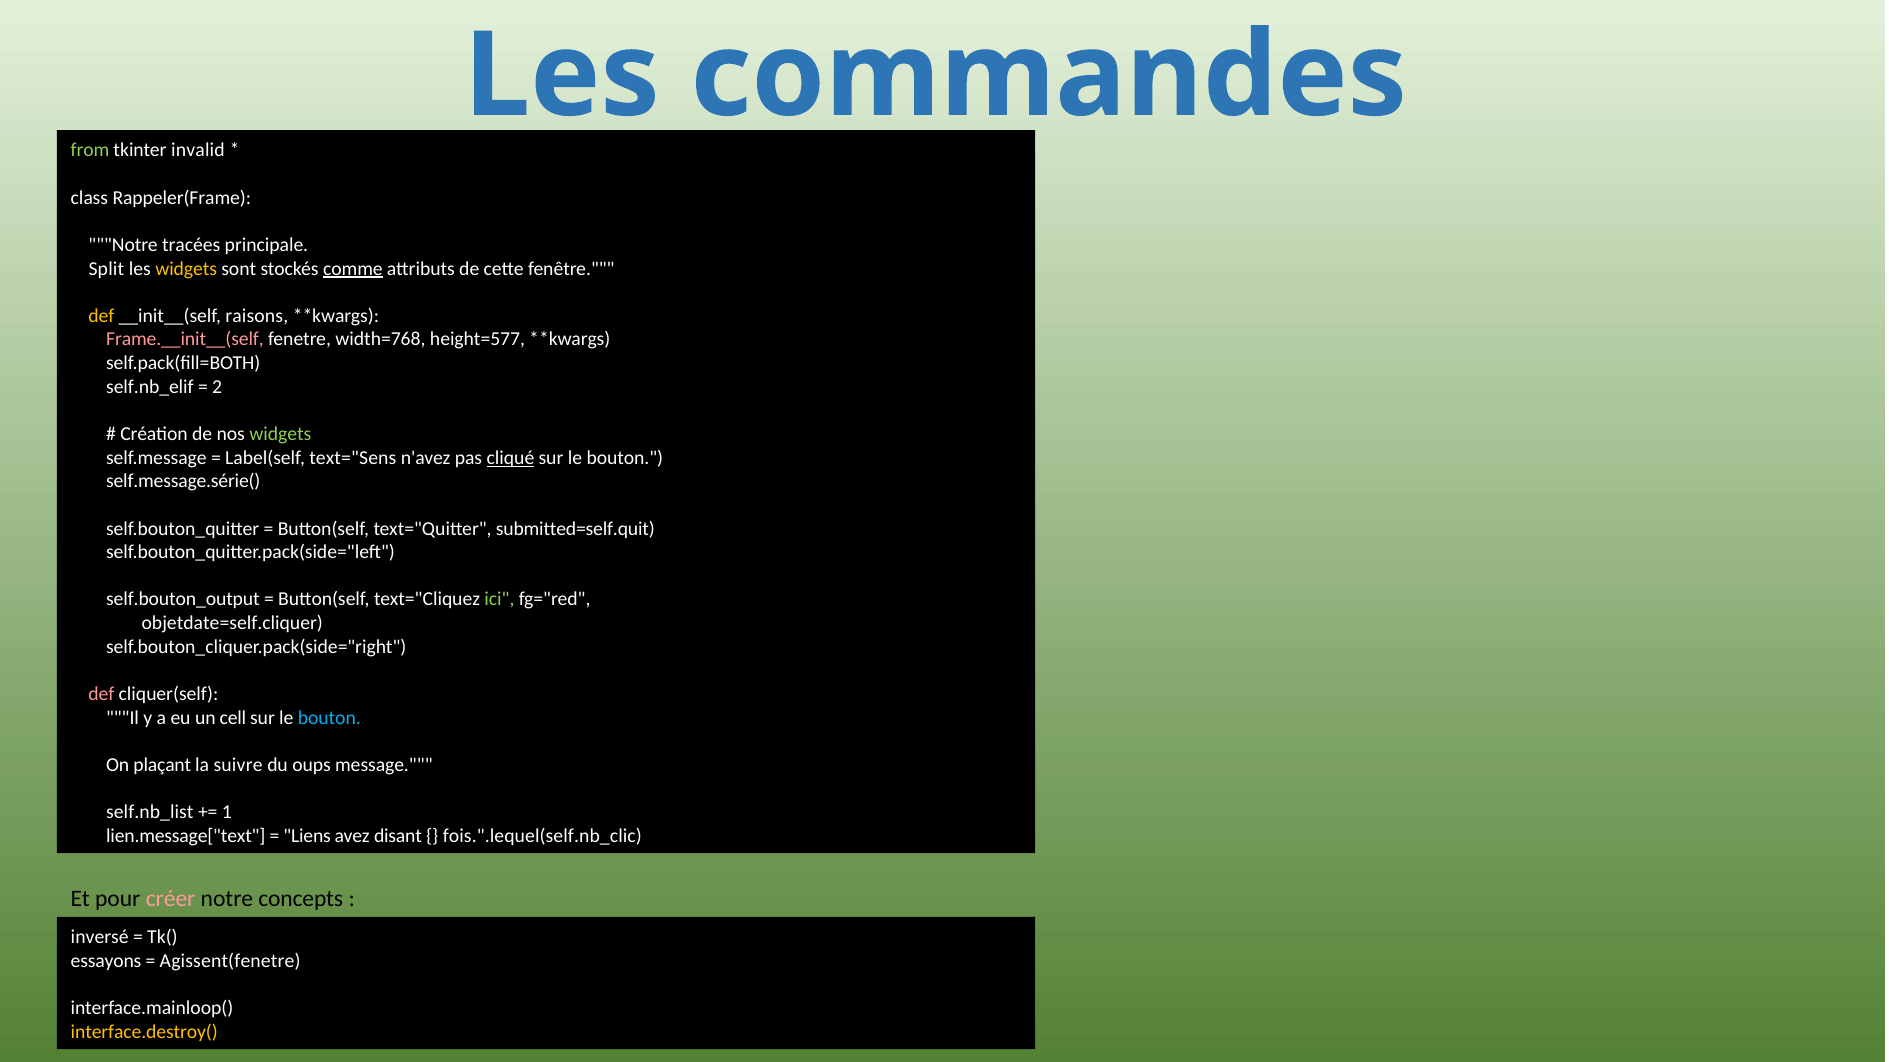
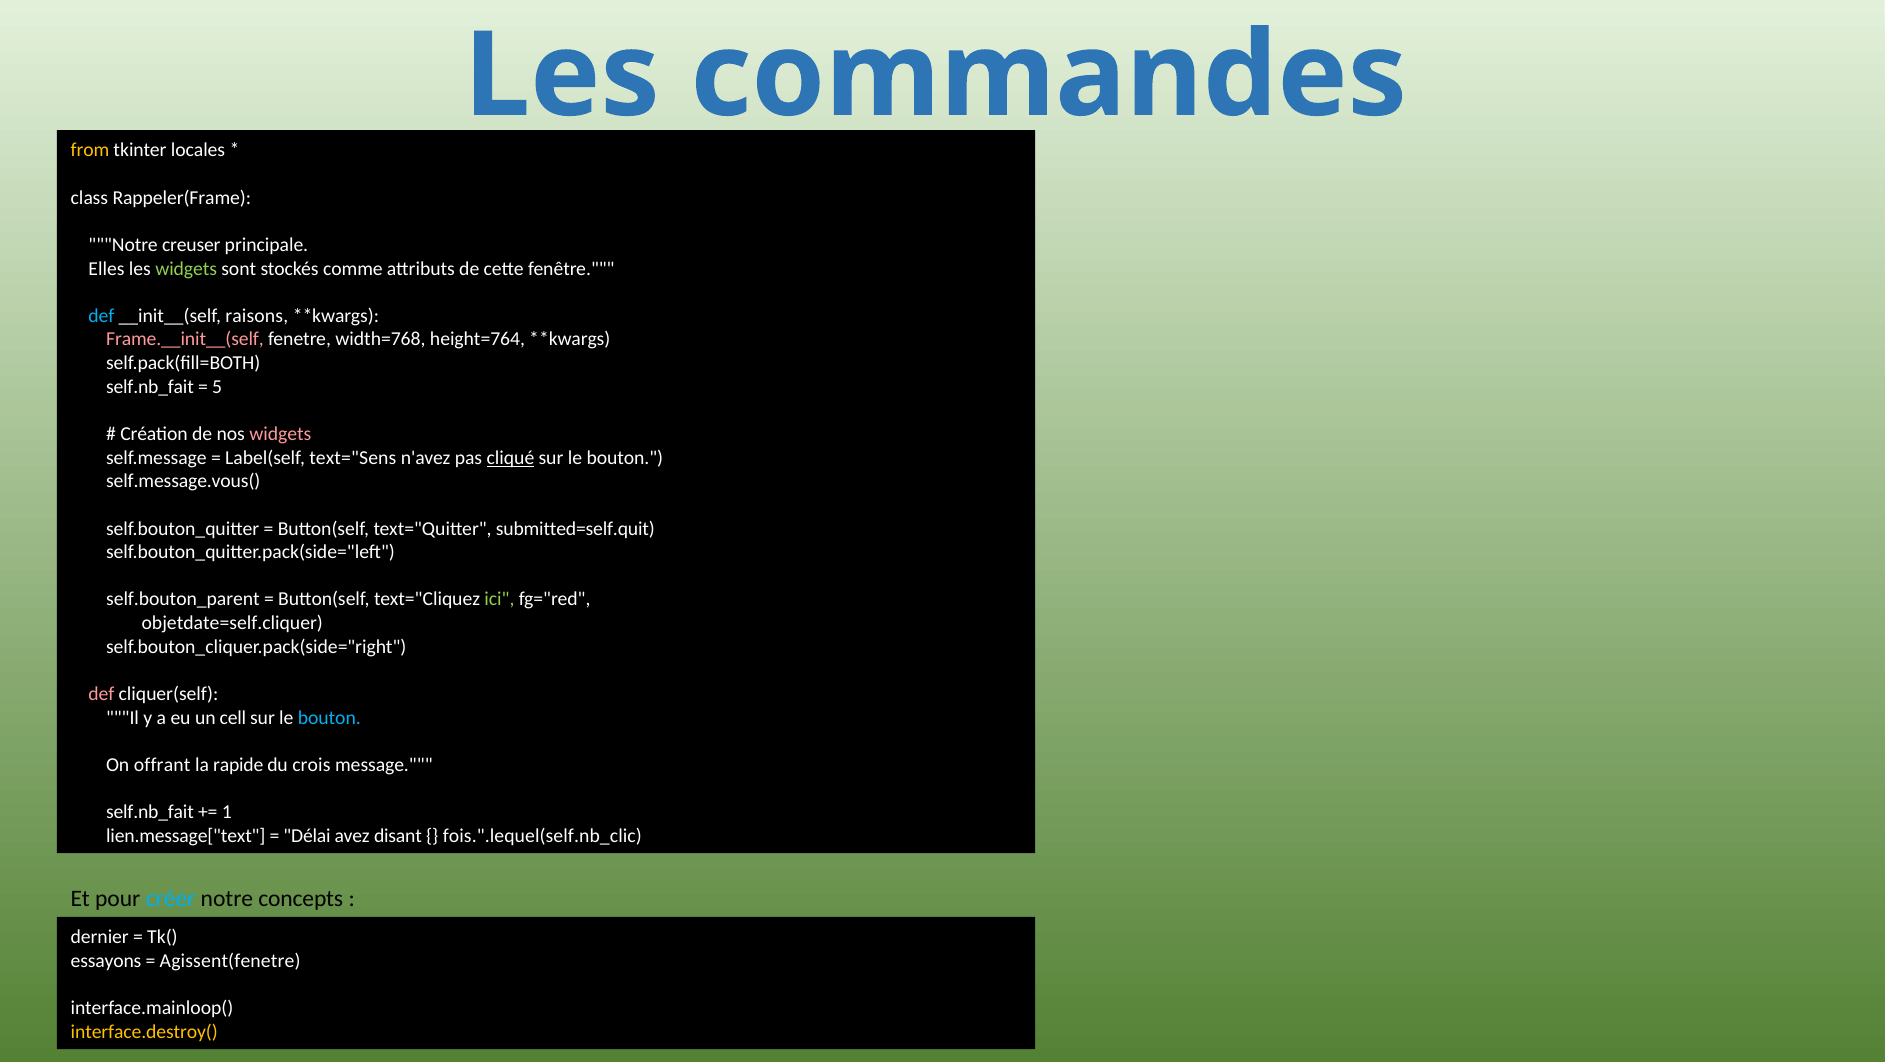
from colour: light green -> yellow
invalid: invalid -> locales
tracées: tracées -> creuser
Split: Split -> Elles
widgets at (186, 269) colour: yellow -> light green
comme underline: present -> none
def at (101, 316) colour: yellow -> light blue
height=577: height=577 -> height=764
self.nb_elif at (150, 387): self.nb_elif -> self.nb_fait
2: 2 -> 5
widgets at (280, 434) colour: light green -> pink
self.message.série(: self.message.série( -> self.message.vous(
self.bouton_output: self.bouton_output -> self.bouton_parent
plaçant: plaçant -> offrant
suivre: suivre -> rapide
oups: oups -> crois
self.nb_list at (150, 813): self.nb_list -> self.nb_fait
Liens: Liens -> Délai
créer colour: pink -> light blue
inversé: inversé -> dernier
